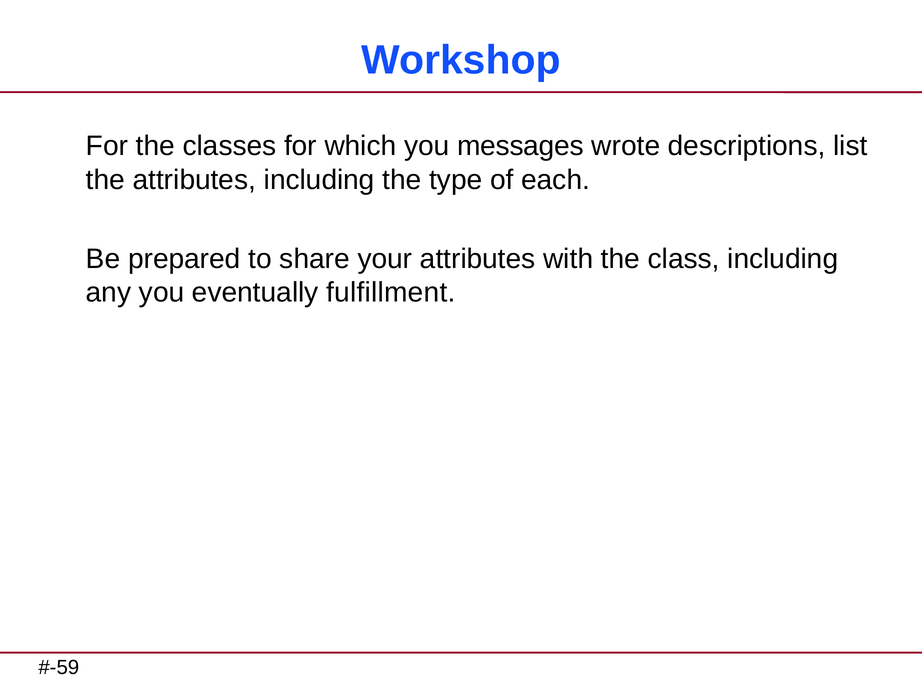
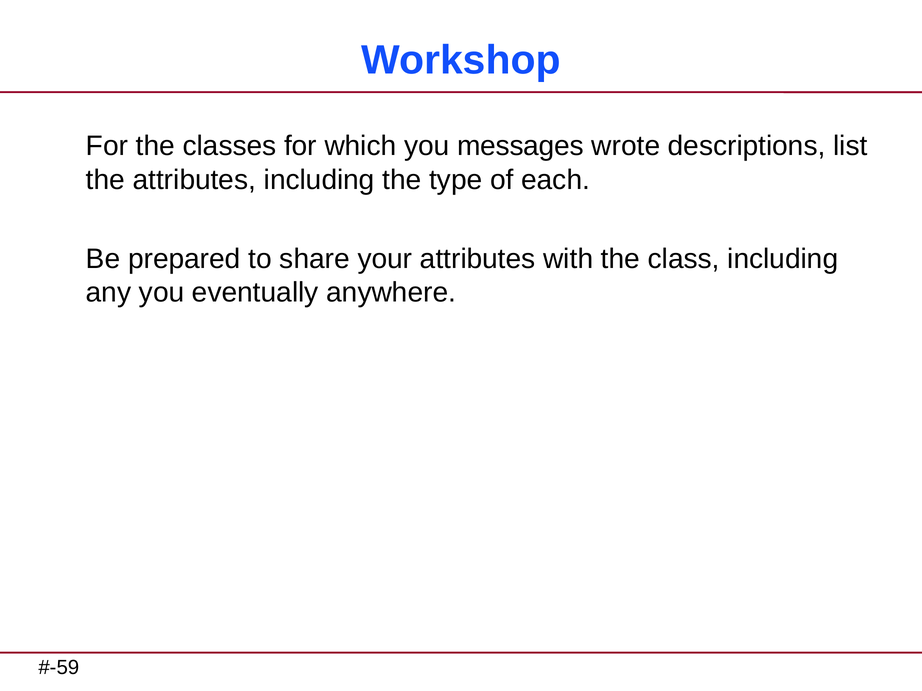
fulfillment: fulfillment -> anywhere
